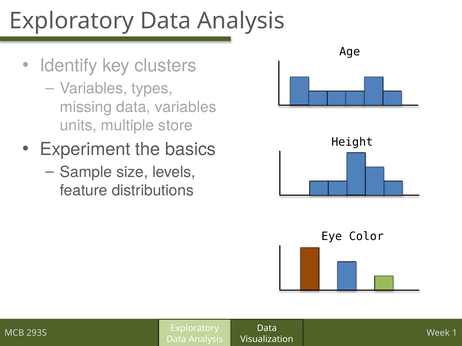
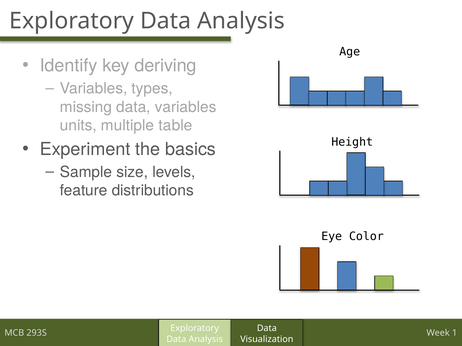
clusters: clusters -> deriving
store: store -> table
